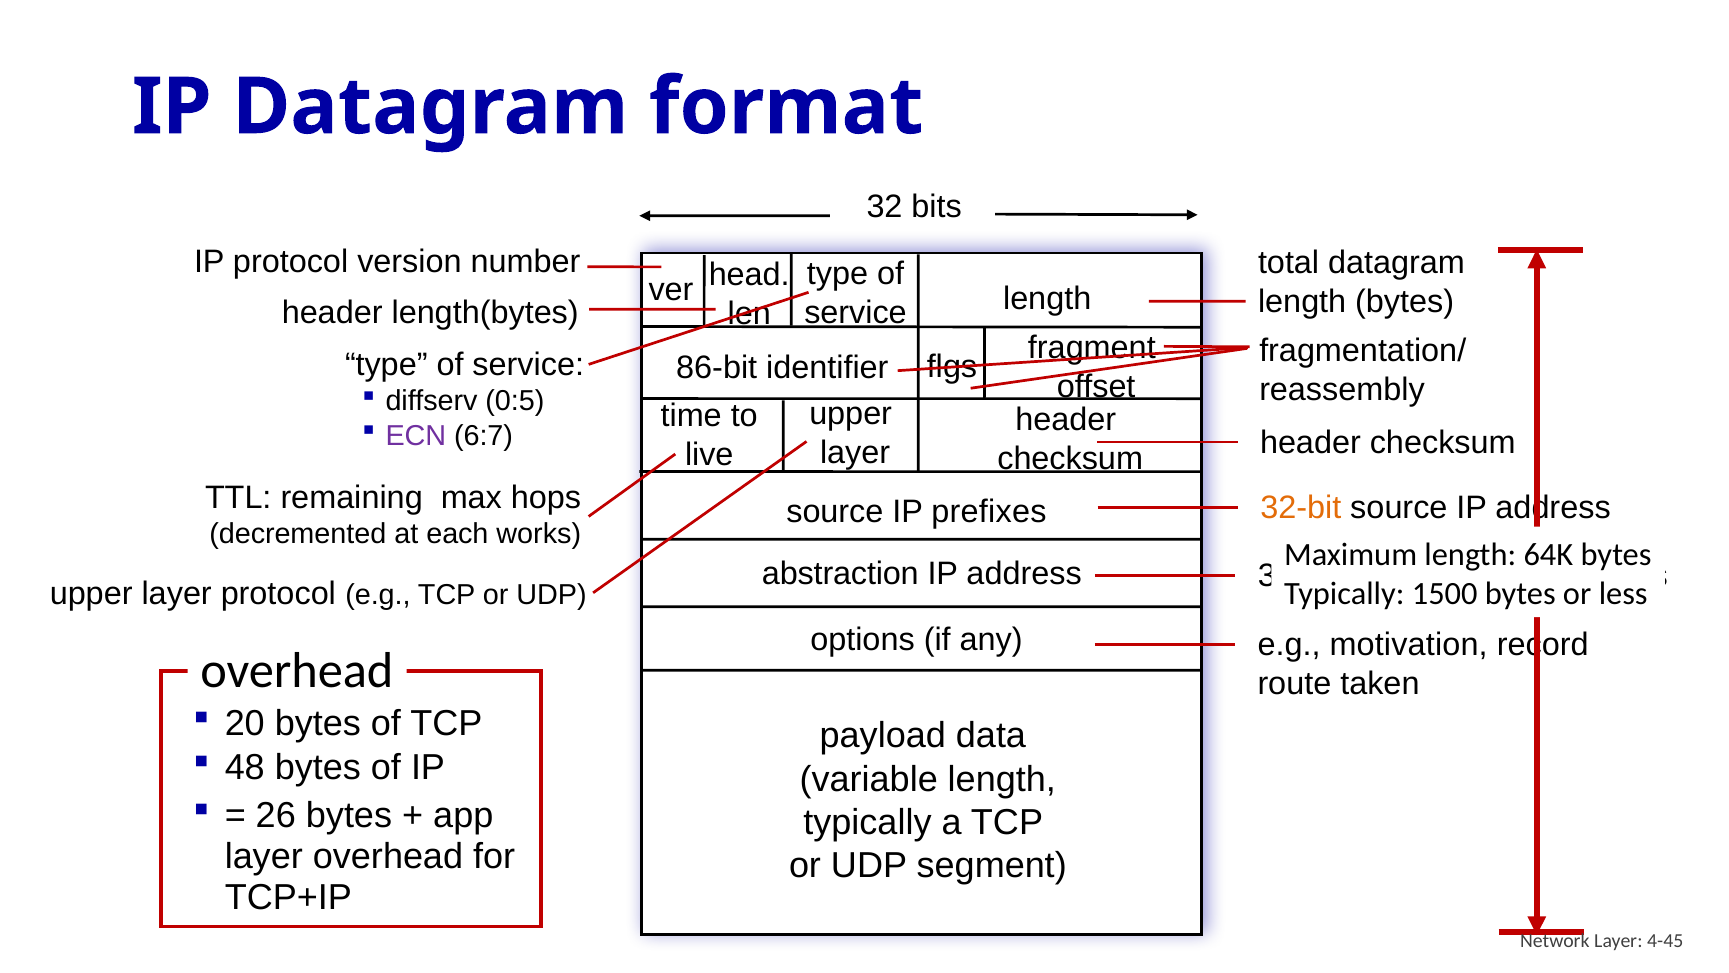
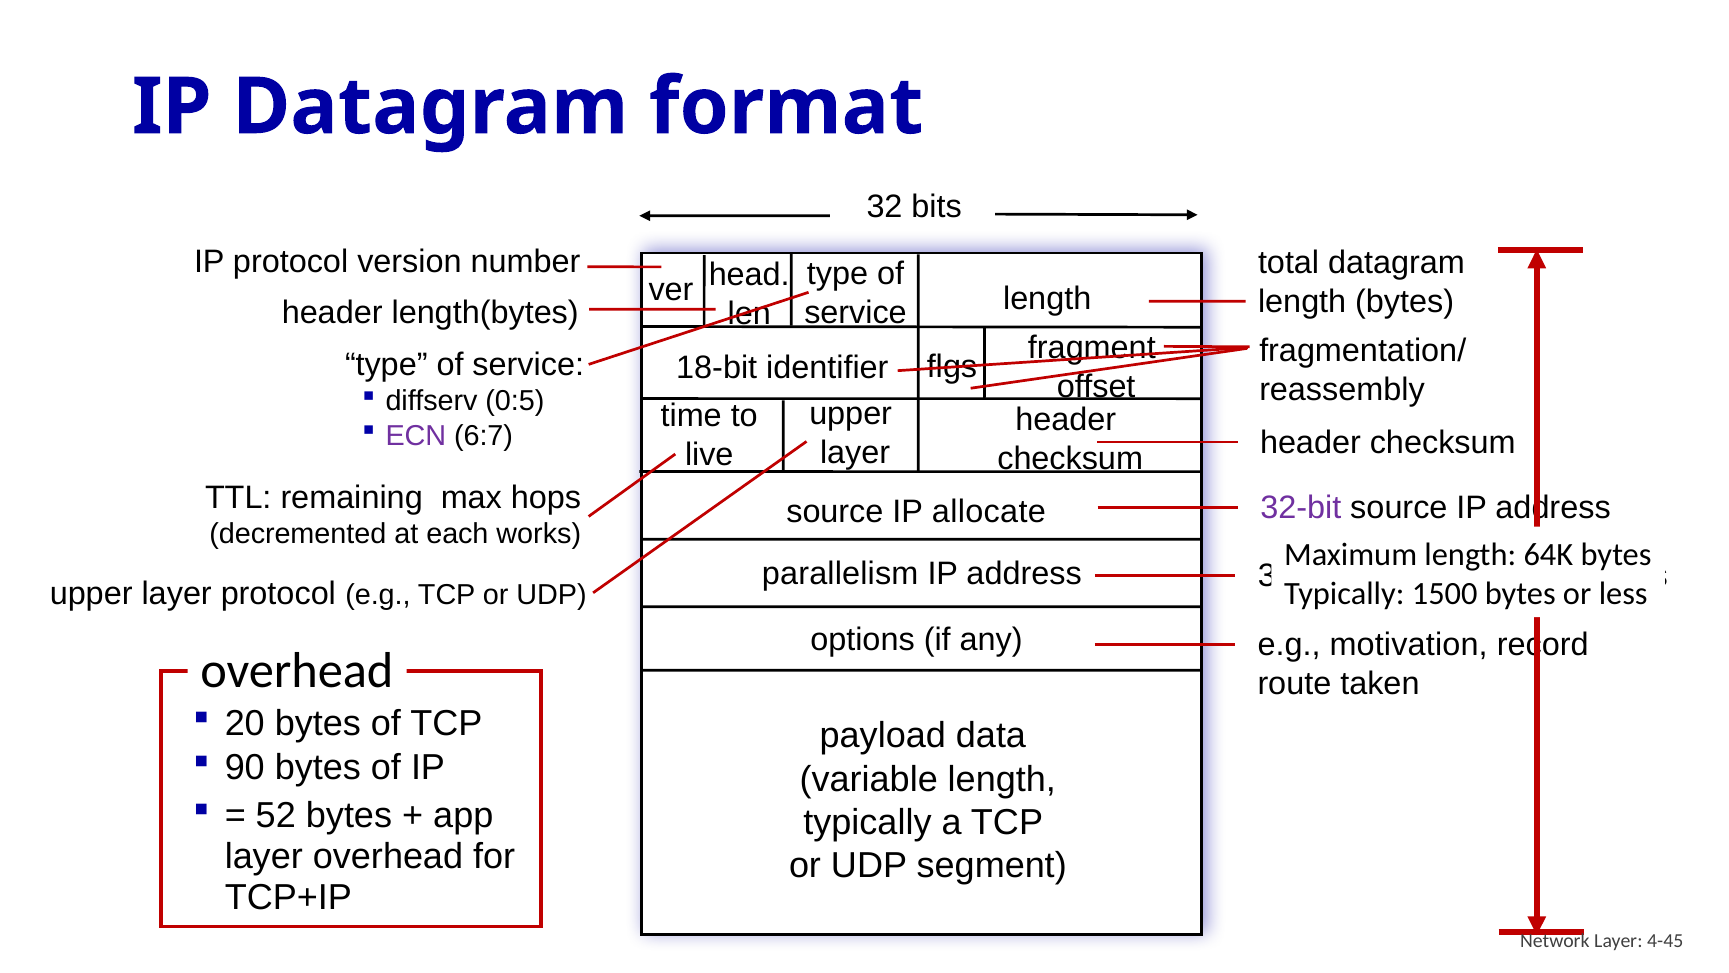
86-bit: 86-bit -> 18-bit
32-bit at (1301, 508) colour: orange -> purple
prefixes: prefixes -> allocate
abstraction: abstraction -> parallelism
48: 48 -> 90
26: 26 -> 52
